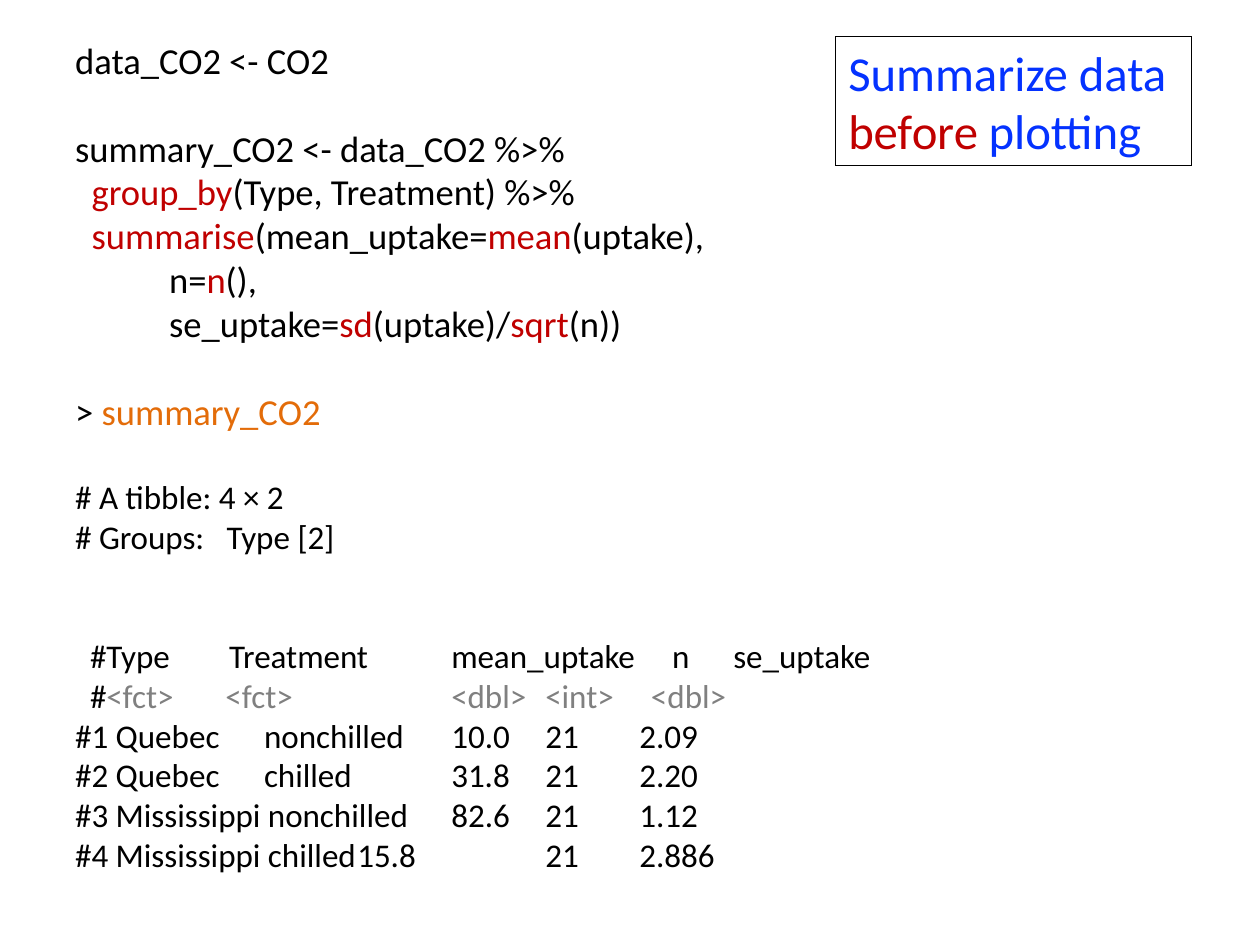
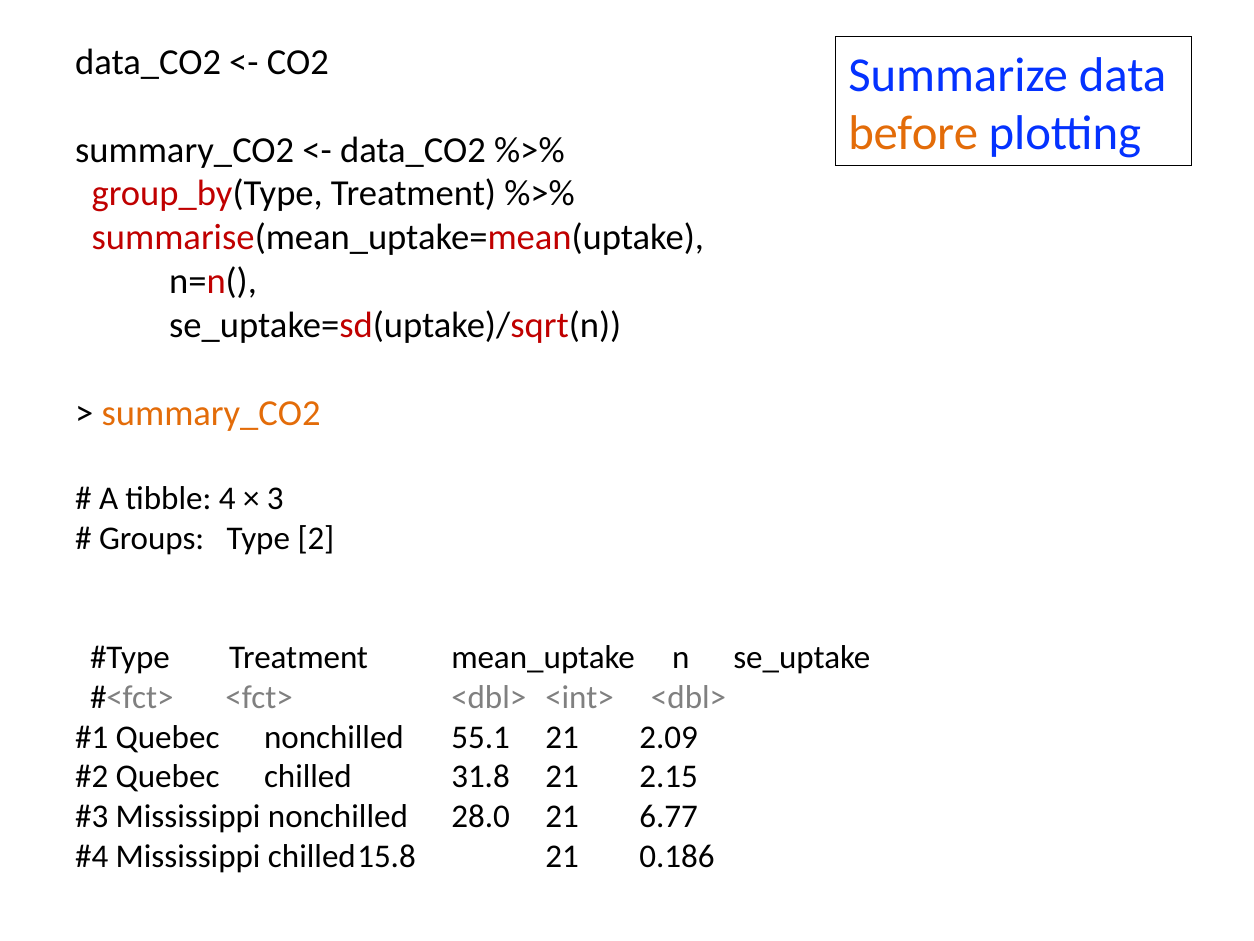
before colour: red -> orange
2 at (275, 499): 2 -> 3
10.0: 10.0 -> 55.1
2.20: 2.20 -> 2.15
82.6: 82.6 -> 28.0
1.12: 1.12 -> 6.77
2.886: 2.886 -> 0.186
